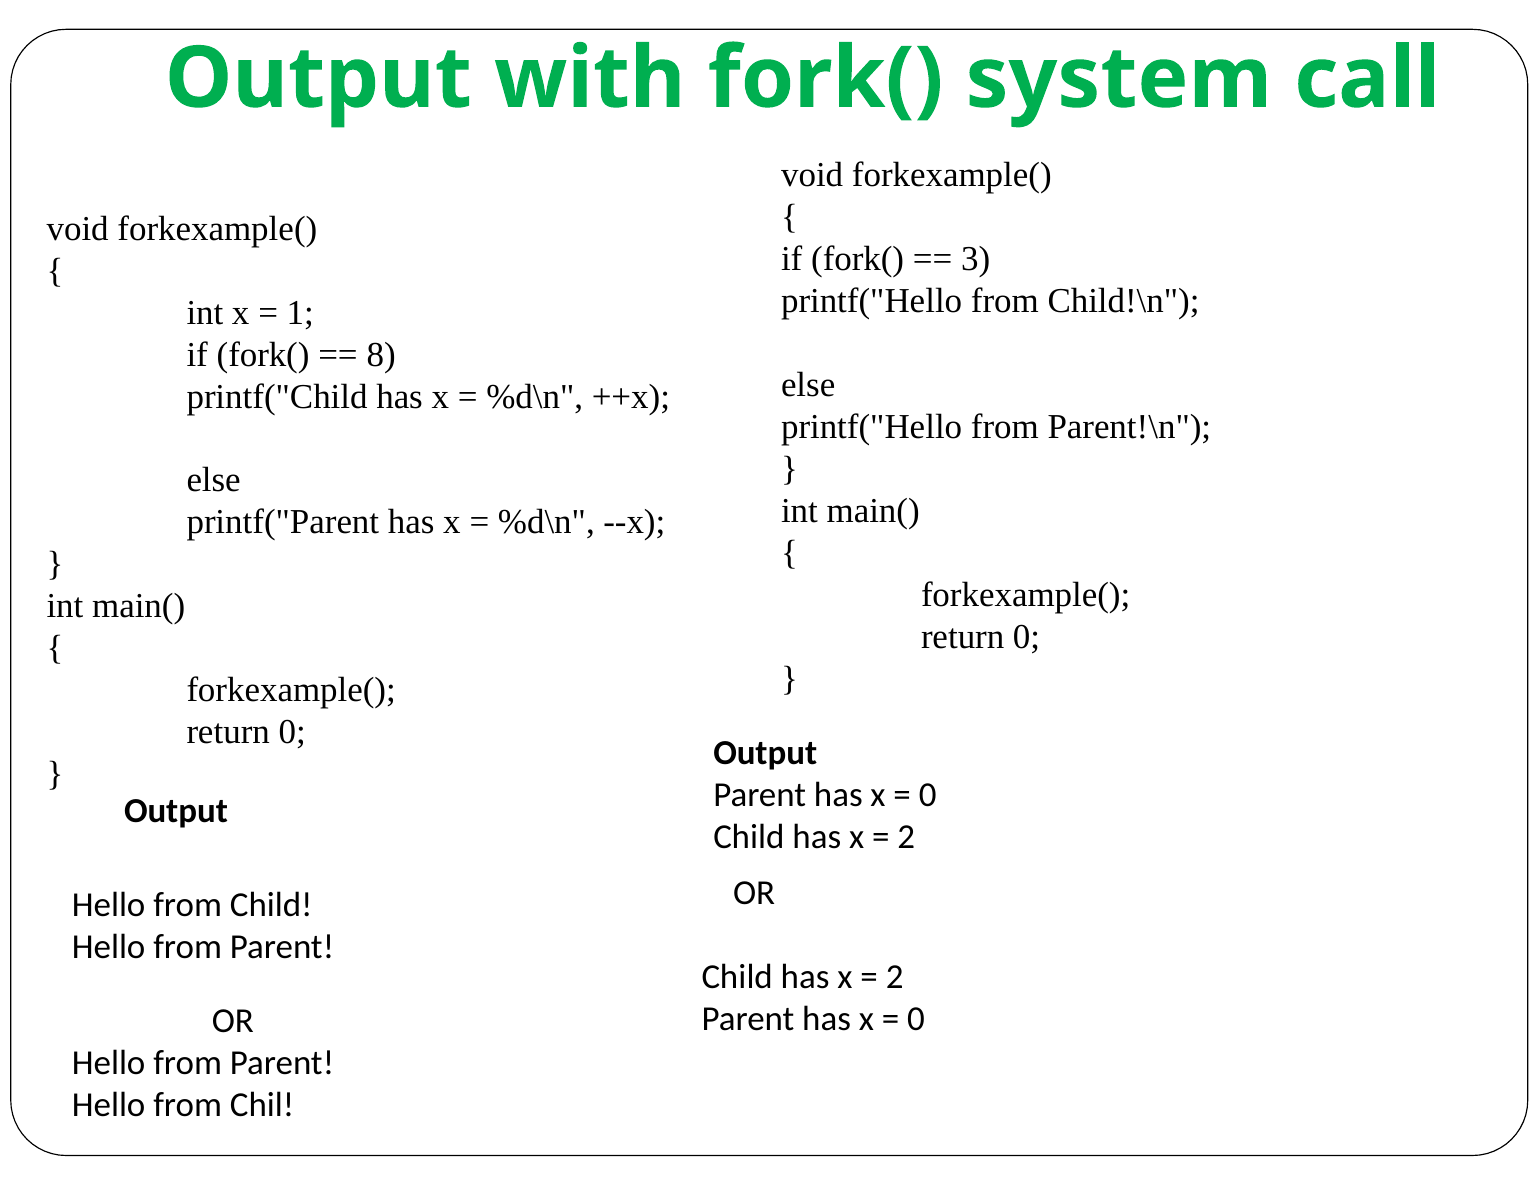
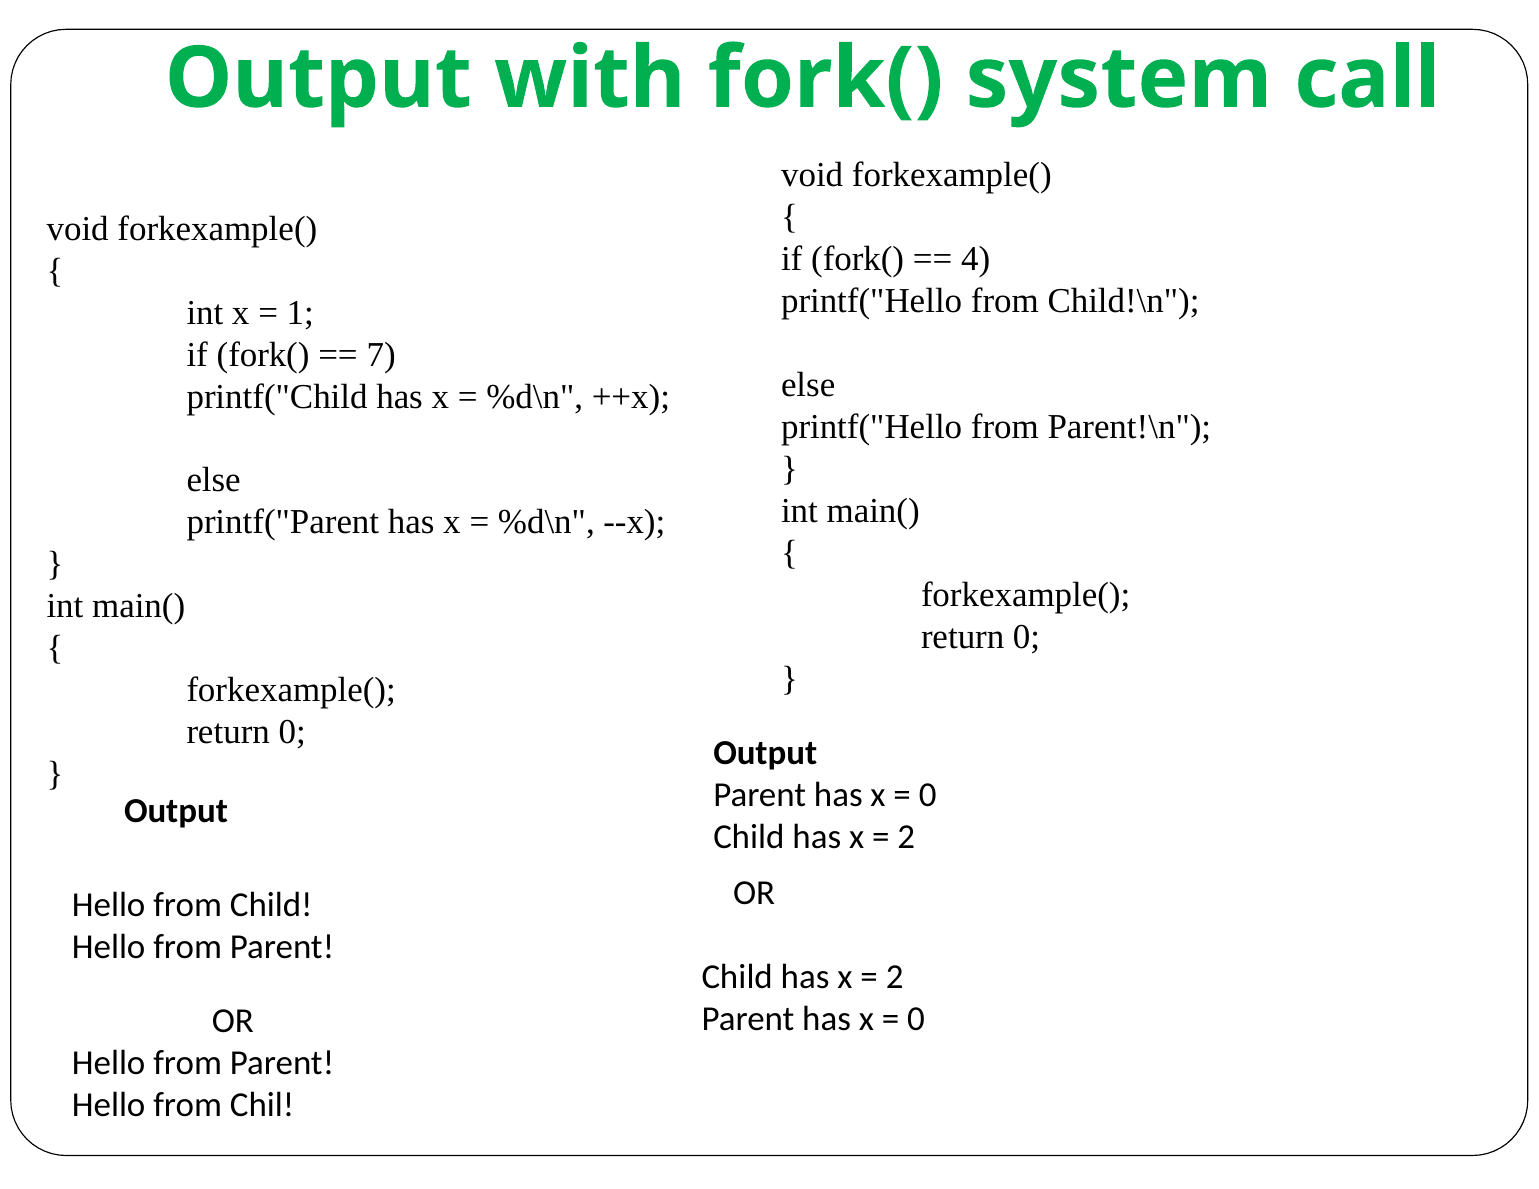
3: 3 -> 4
8: 8 -> 7
